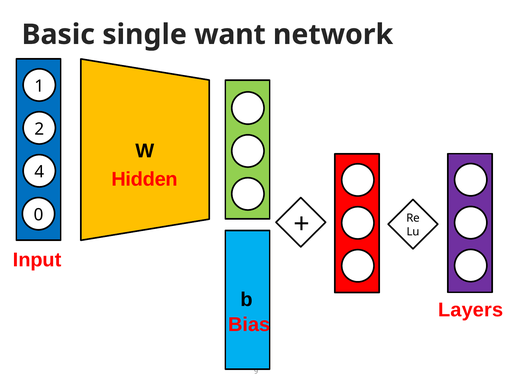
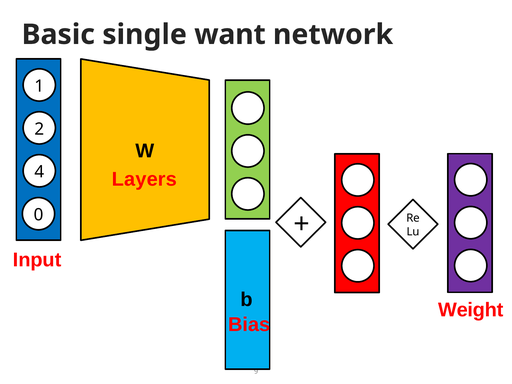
Hidden: Hidden -> Layers
Layers: Layers -> Weight
